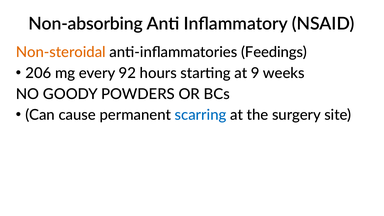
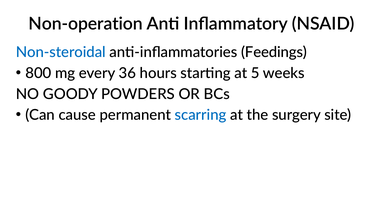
Non-absorbing: Non-absorbing -> Non-operation
Non-steroidal colour: orange -> blue
206: 206 -> 800
92: 92 -> 36
9: 9 -> 5
